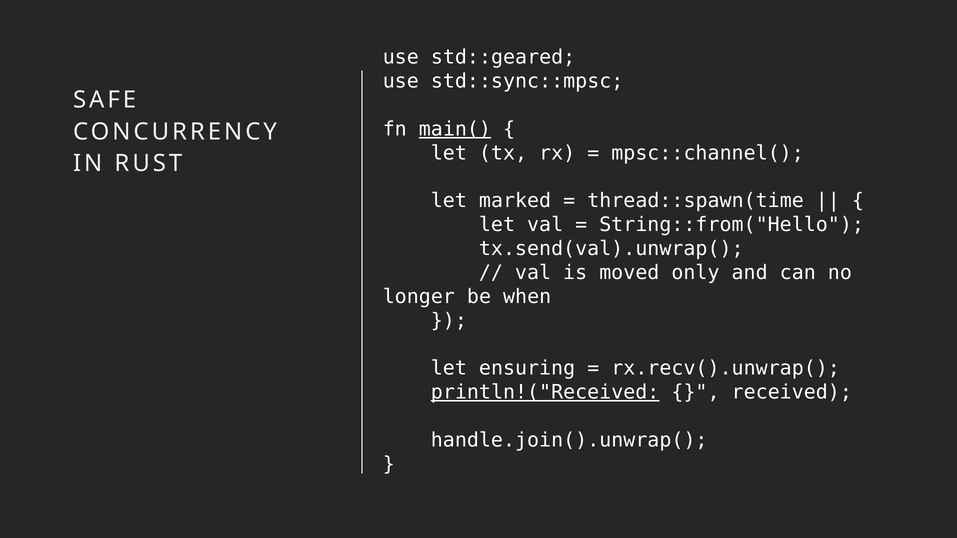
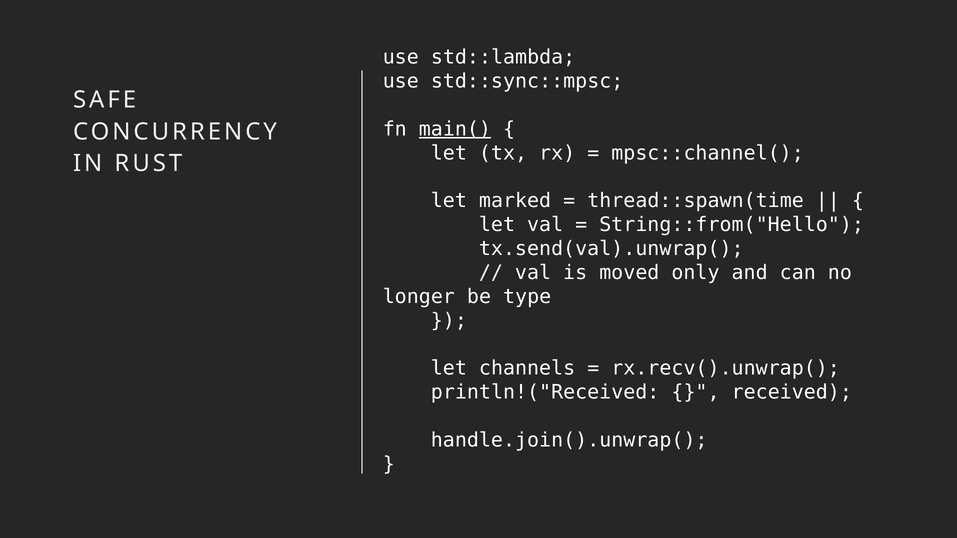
std::geared: std::geared -> std::lambda
when: when -> type
ensuring: ensuring -> channels
println!("Received underline: present -> none
